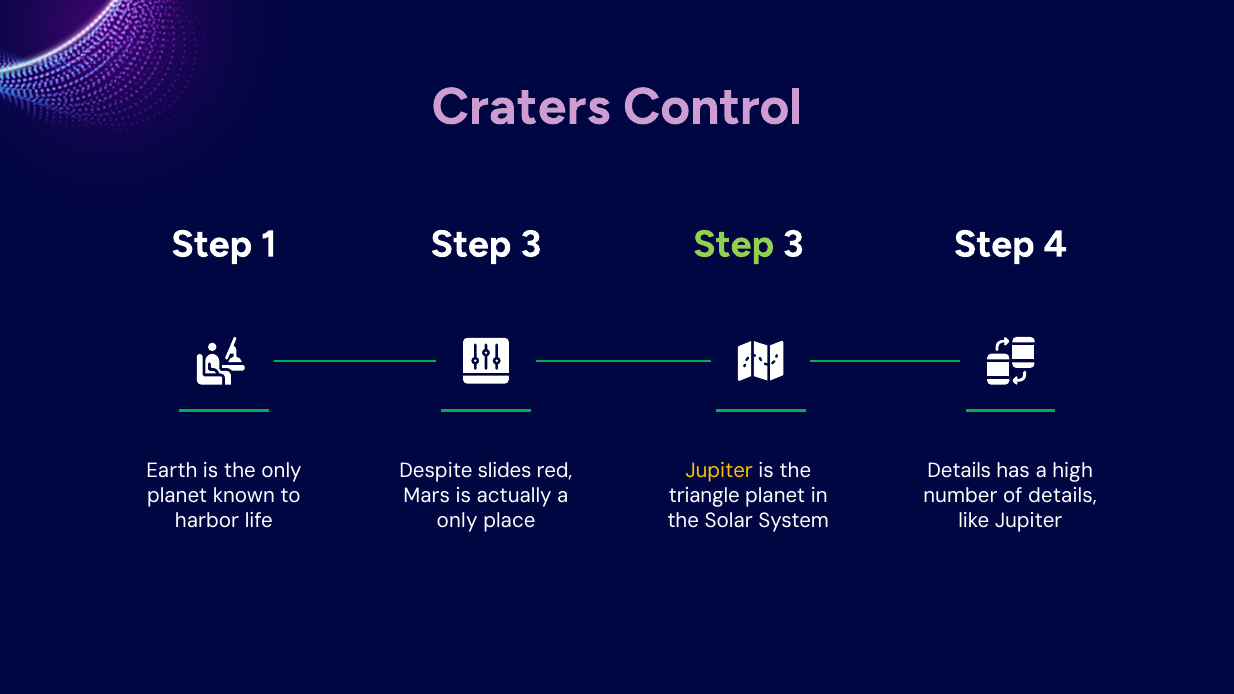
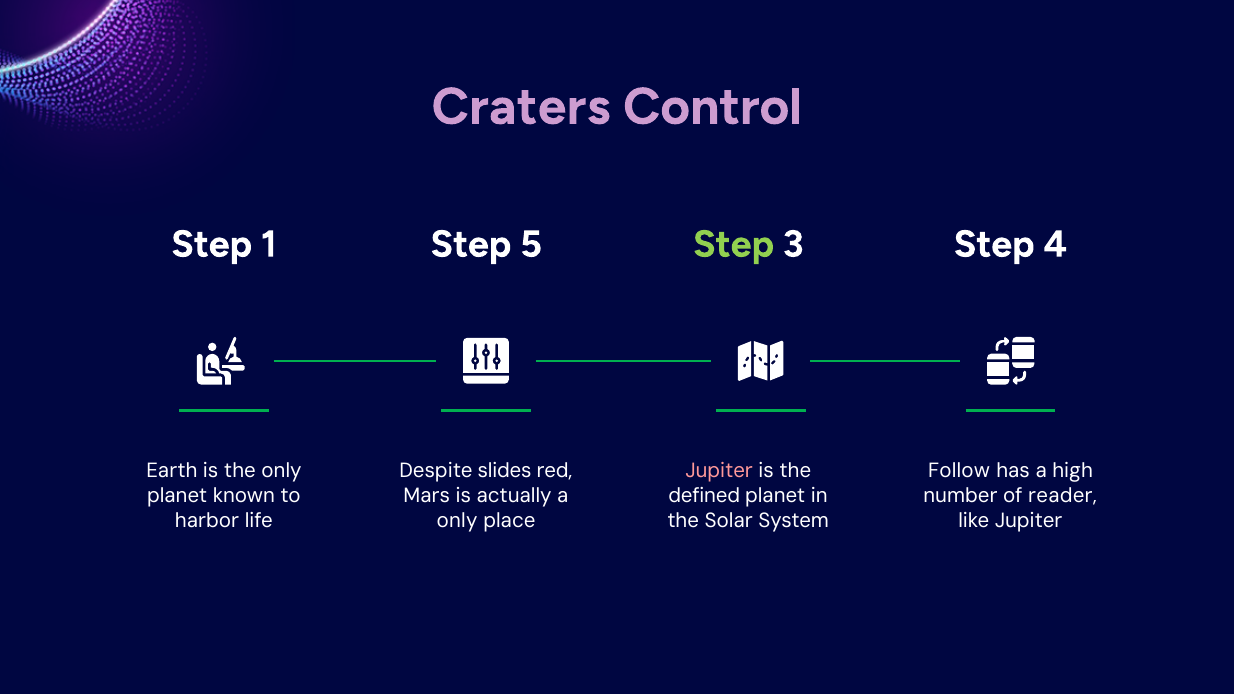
3 at (531, 244): 3 -> 5
Jupiter at (719, 471) colour: yellow -> pink
Details at (959, 471): Details -> Follow
triangle: triangle -> defined
of details: details -> reader
